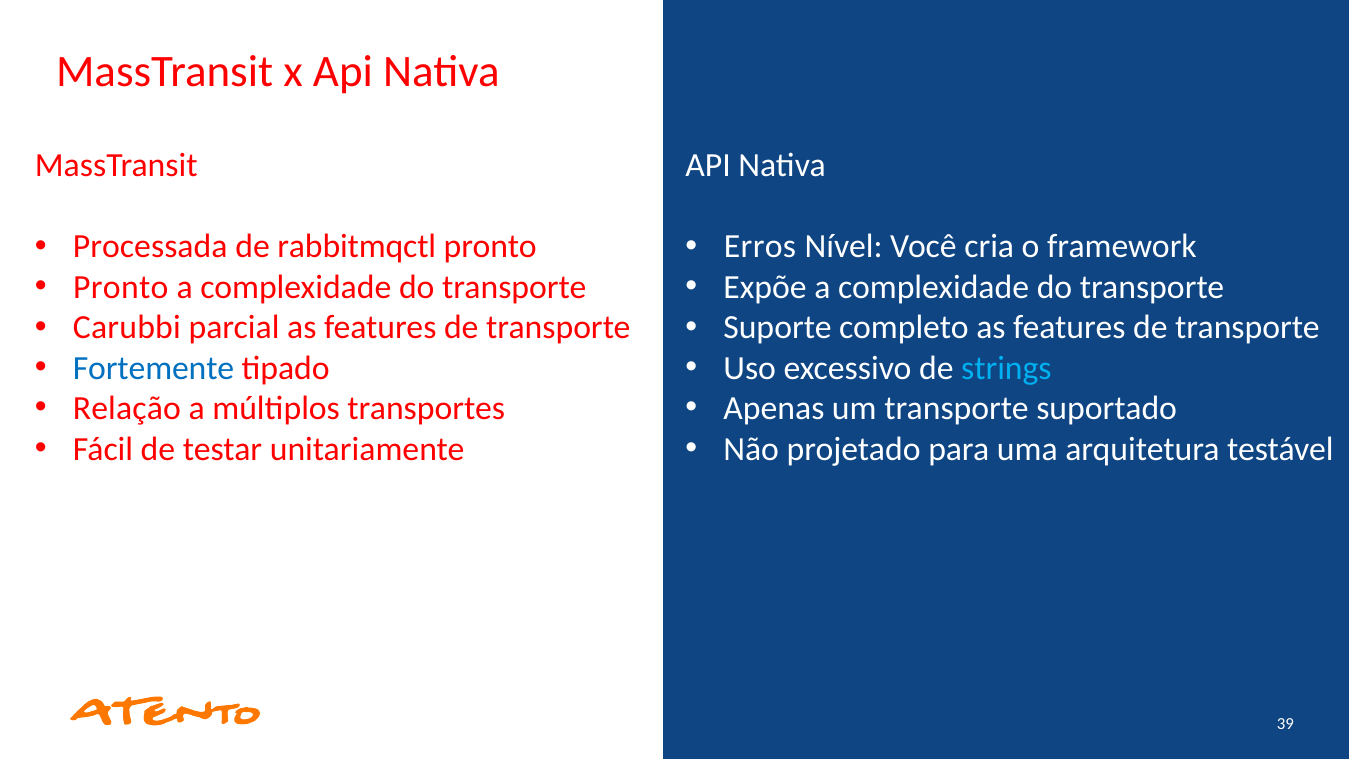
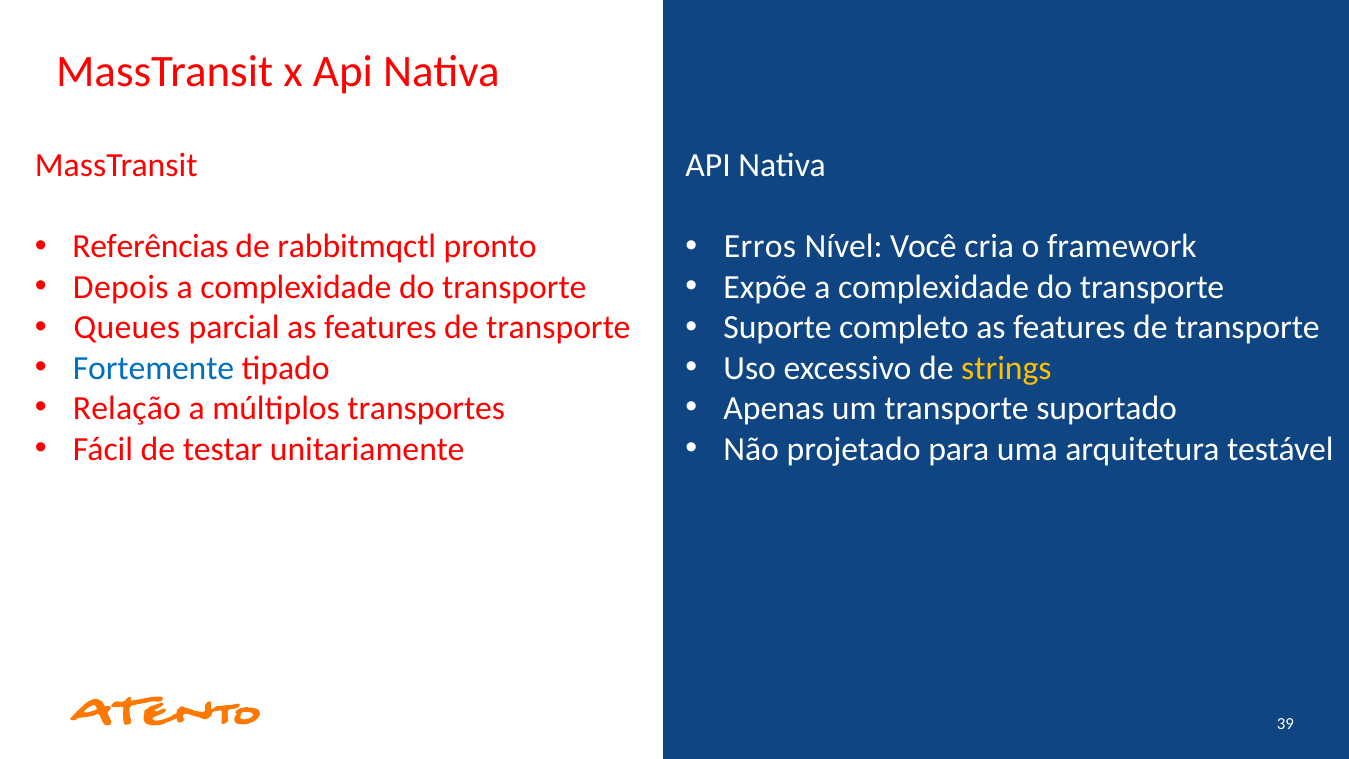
Processada: Processada -> Referências
Pronto at (121, 287): Pronto -> Depois
Carubbi: Carubbi -> Queues
strings colour: light blue -> yellow
